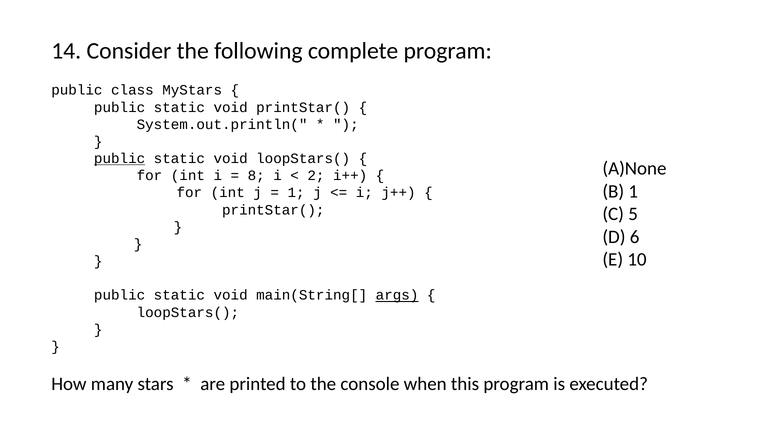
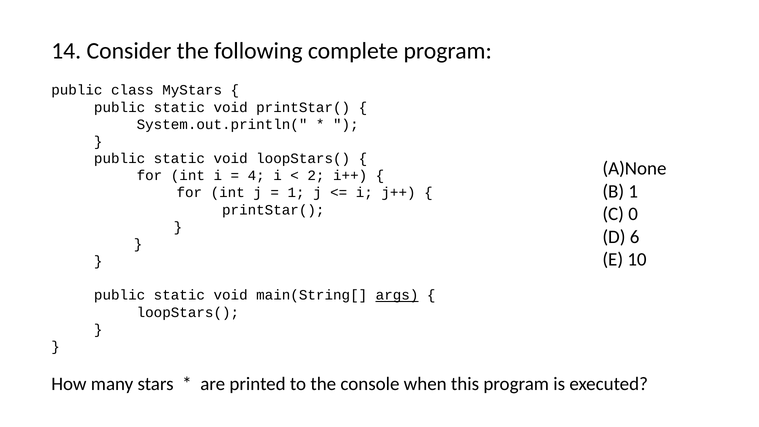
public at (120, 159) underline: present -> none
8: 8 -> 4
5: 5 -> 0
